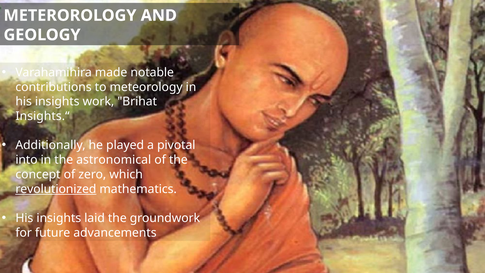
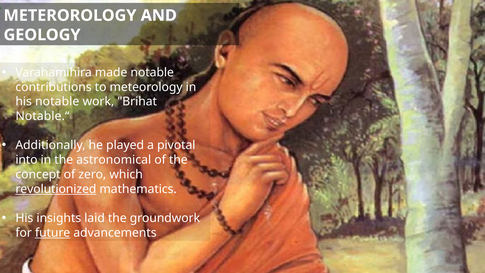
insights at (57, 102): insights -> notable
Insights.“: Insights.“ -> Notable.“
future underline: none -> present
